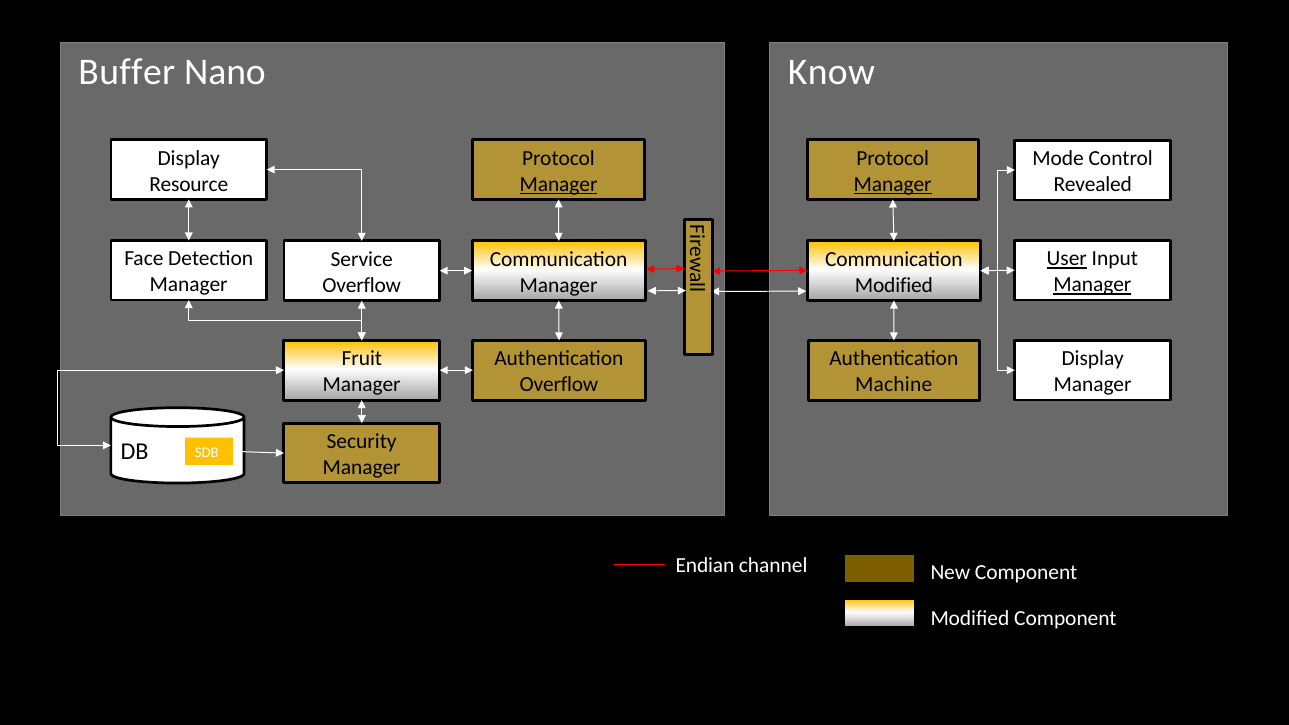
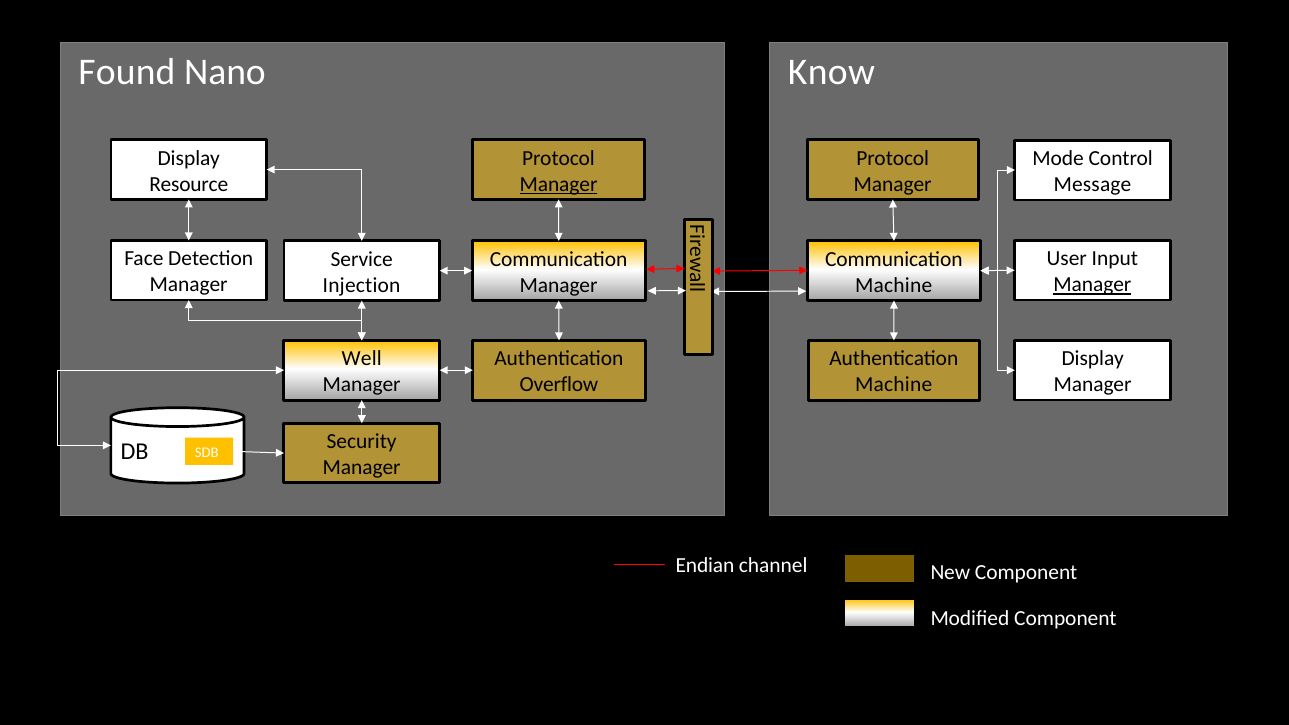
Buffer: Buffer -> Found
Manager at (893, 184) underline: present -> none
Revealed: Revealed -> Message
User underline: present -> none
Overflow at (362, 285): Overflow -> Injection
Modified at (894, 285): Modified -> Machine
Fruit: Fruit -> Well
